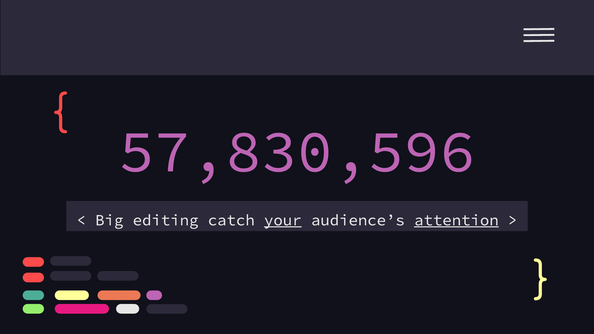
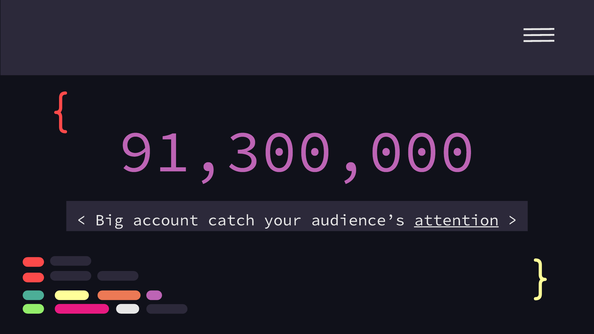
57,830,596: 57,830,596 -> 91,300,000
editing: editing -> account
your underline: present -> none
